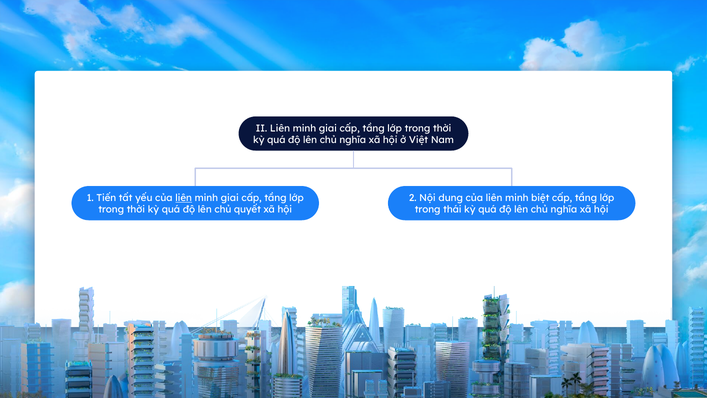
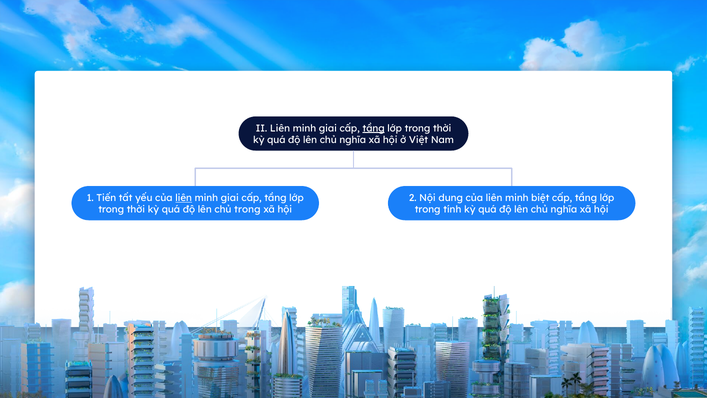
tầng at (374, 128) underline: none -> present
chủ quyết: quyết -> trong
thái: thái -> tính
